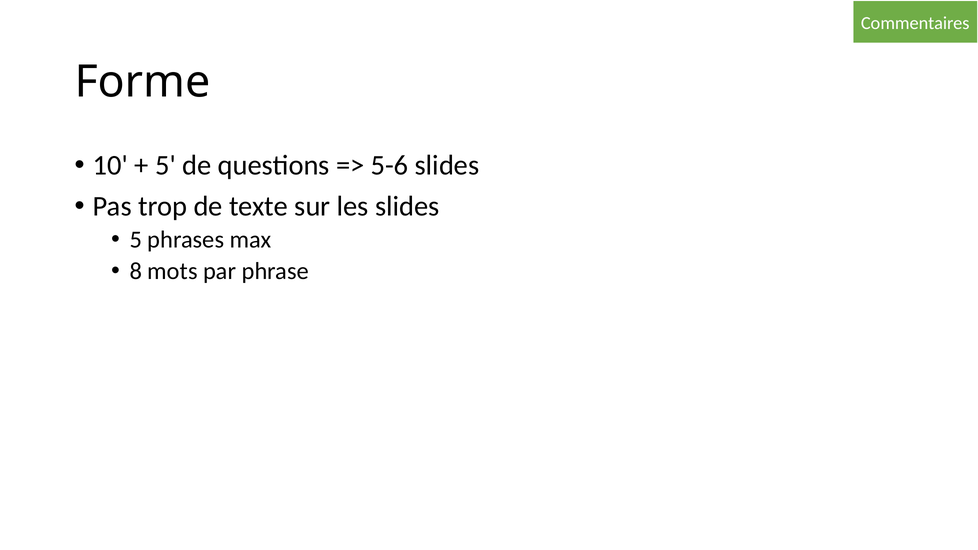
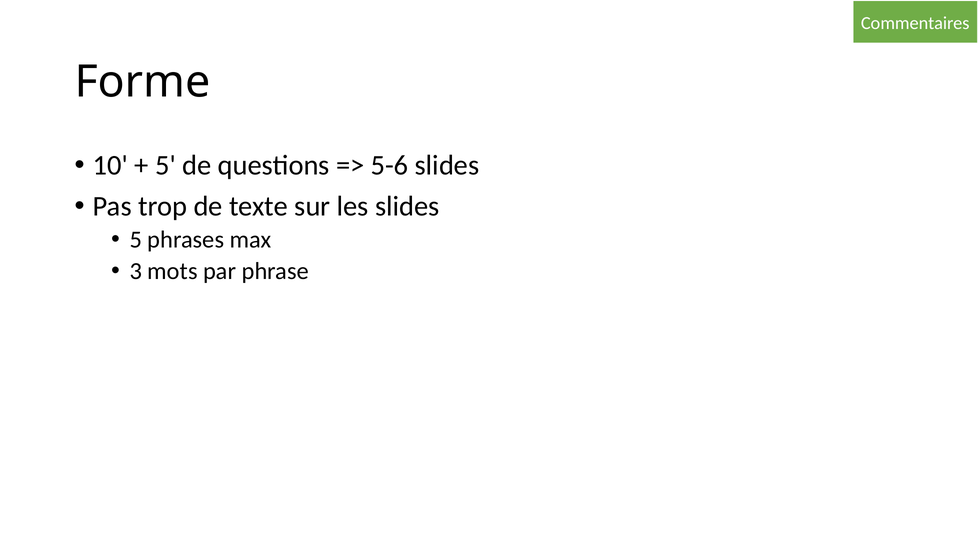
8: 8 -> 3
